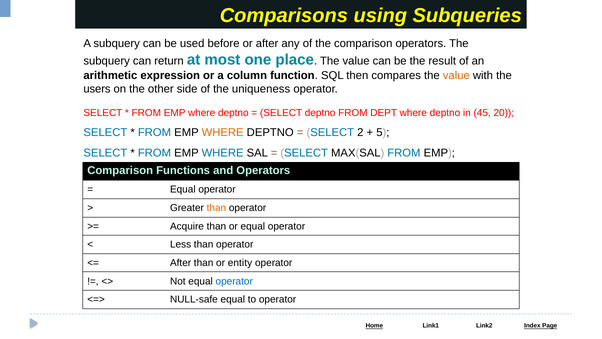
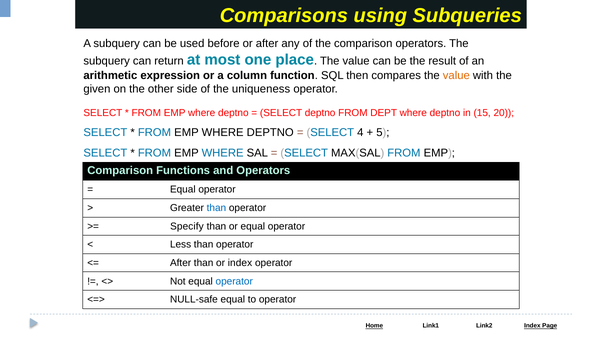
users: users -> given
45: 45 -> 15
WHERE at (223, 132) colour: orange -> black
2: 2 -> 4
than at (216, 208) colour: orange -> blue
Acquire: Acquire -> Specify
or entity: entity -> index
